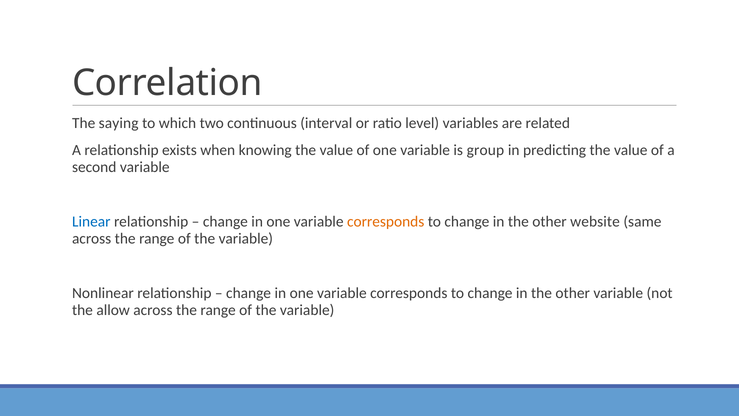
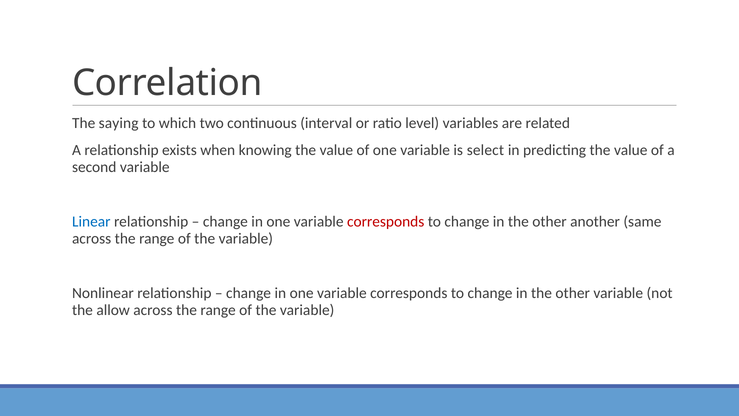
group: group -> select
corresponds at (386, 222) colour: orange -> red
website: website -> another
